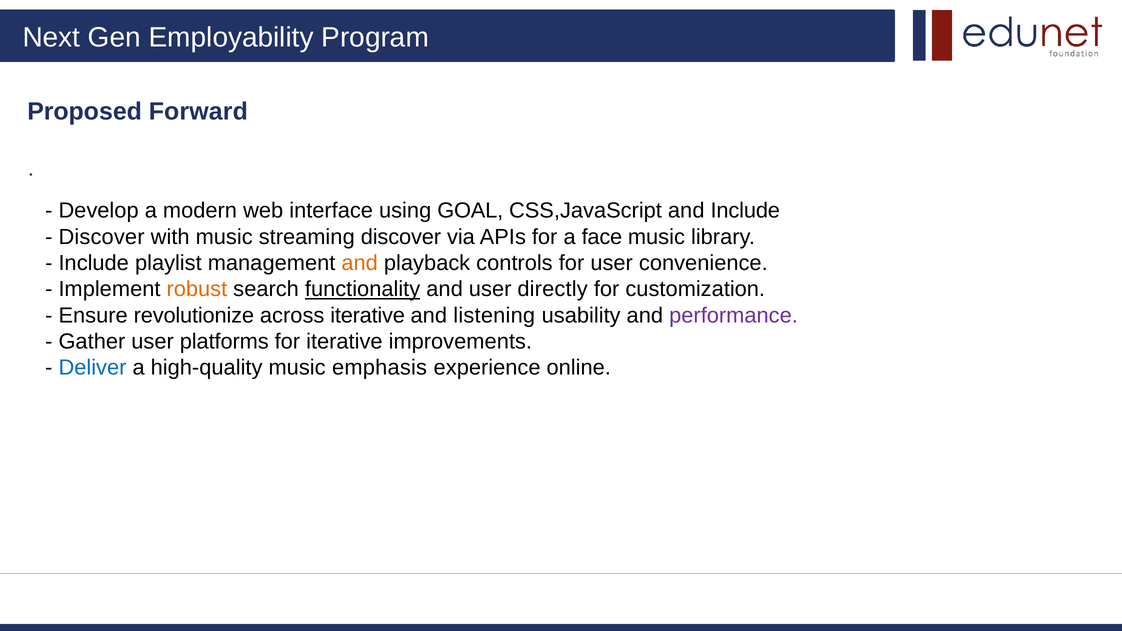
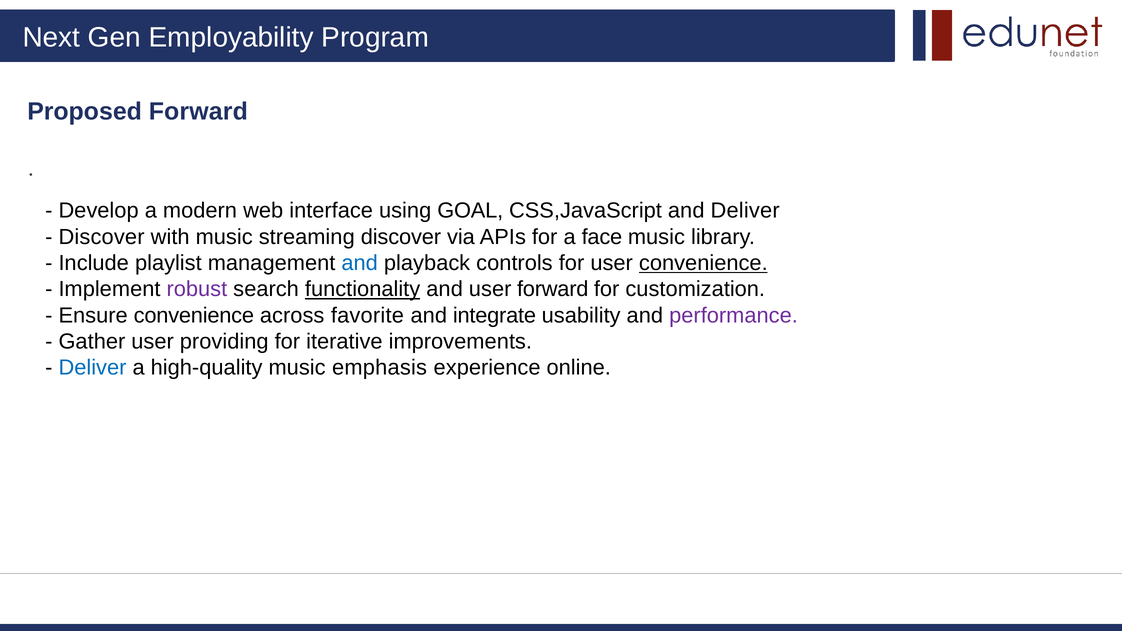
and Include: Include -> Deliver
and at (360, 263) colour: orange -> blue
convenience at (703, 263) underline: none -> present
robust colour: orange -> purple
user directly: directly -> forward
Ensure revolutionize: revolutionize -> convenience
across iterative: iterative -> favorite
listening: listening -> integrate
platforms: platforms -> providing
